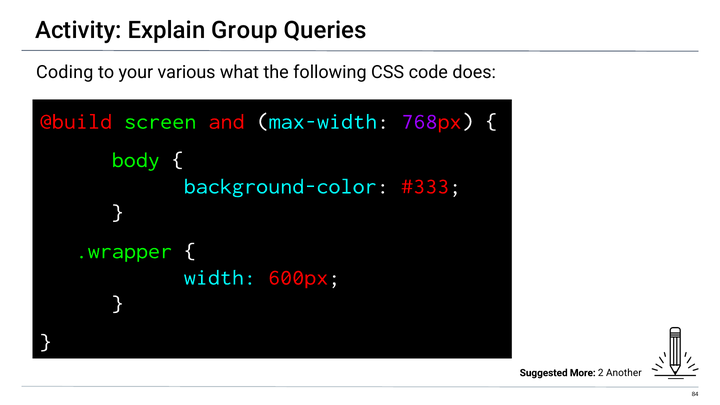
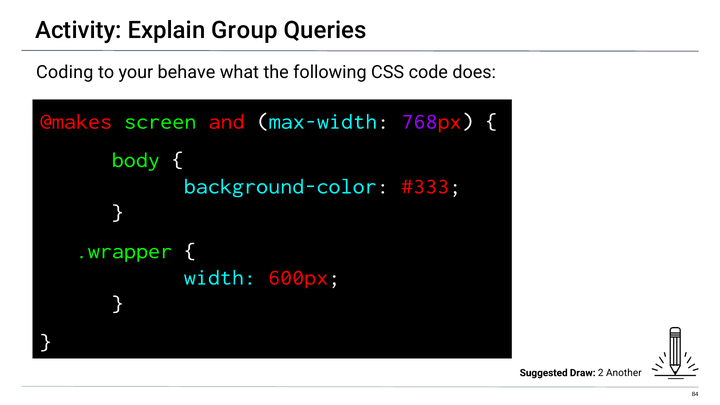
various: various -> behave
@build: @build -> @makes
More: More -> Draw
